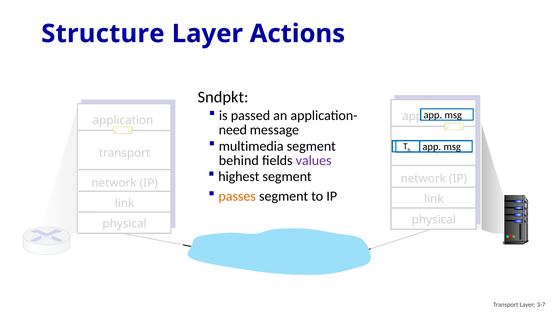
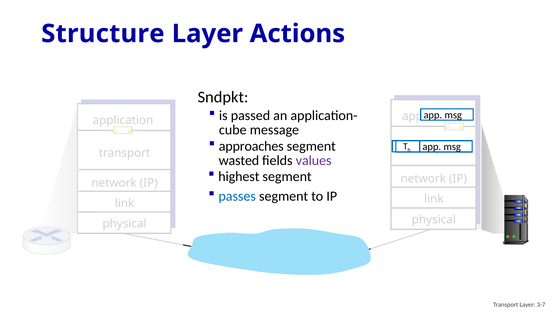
need: need -> cube
multimedia: multimedia -> approaches
behind: behind -> wasted
passes colour: orange -> blue
